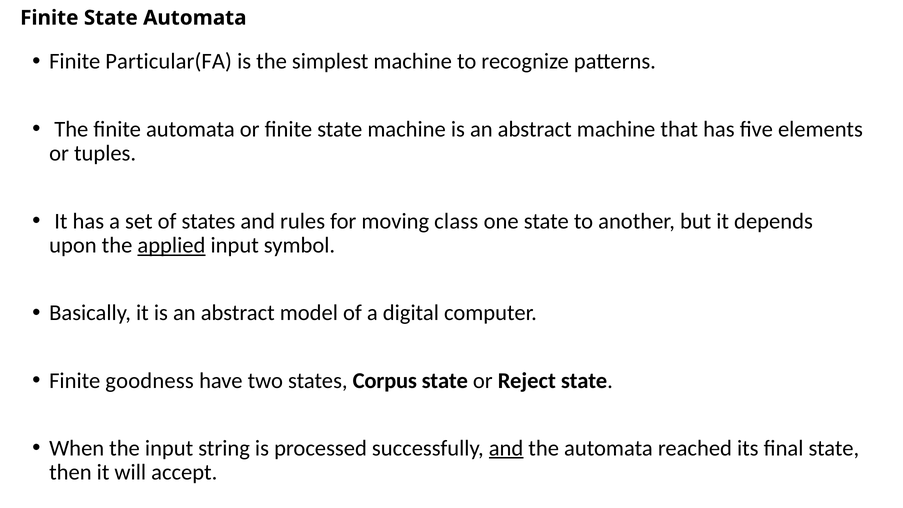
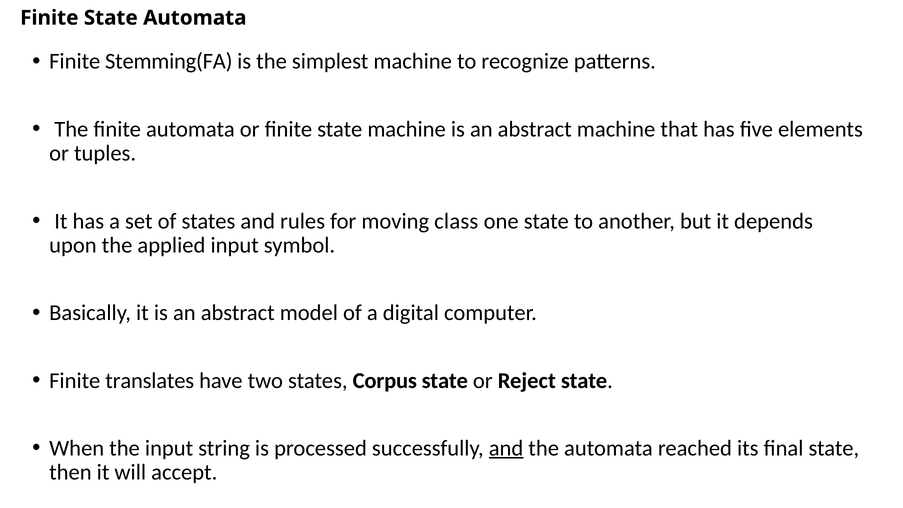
Particular(FA: Particular(FA -> Stemming(FA
applied underline: present -> none
goodness: goodness -> translates
